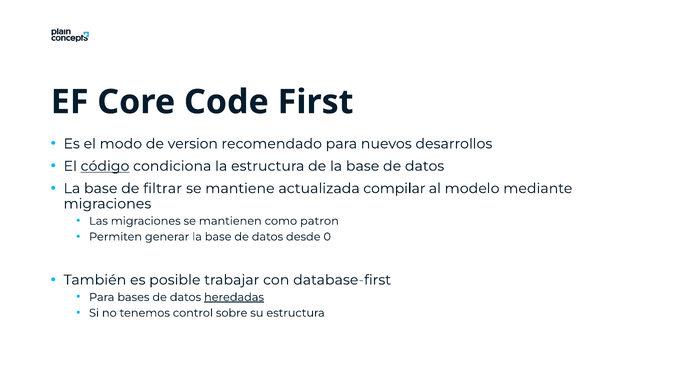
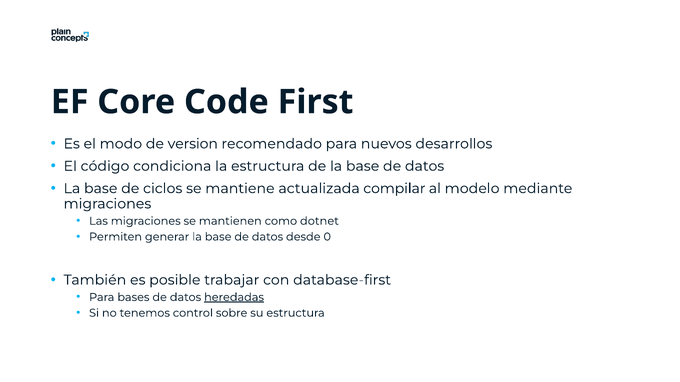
código underline: present -> none
filtrar: filtrar -> ciclos
patron: patron -> dotnet
